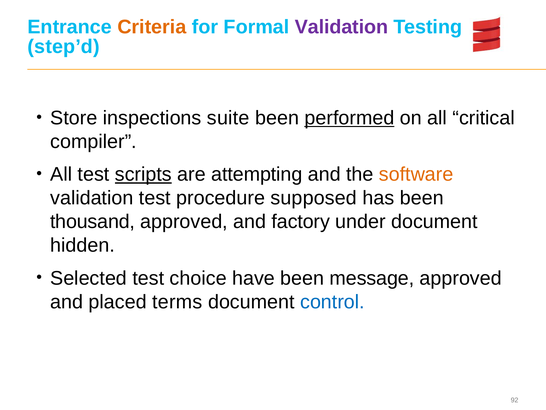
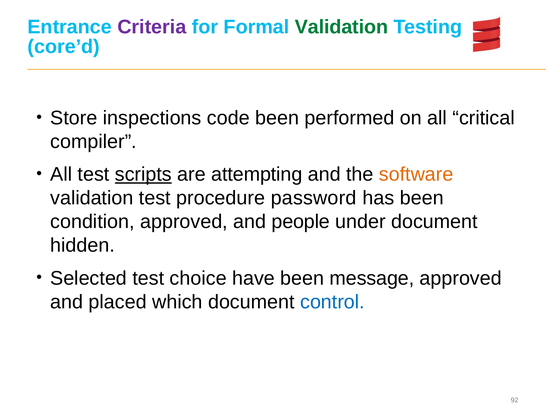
Criteria colour: orange -> purple
Validation at (341, 27) colour: purple -> green
step’d: step’d -> core’d
suite: suite -> code
performed underline: present -> none
supposed: supposed -> password
thousand: thousand -> condition
factory: factory -> people
terms: terms -> which
